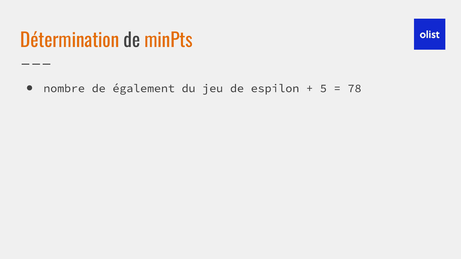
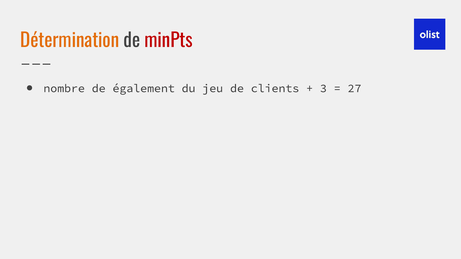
minPts colour: orange -> red
espilon: espilon -> clients
5: 5 -> 3
78: 78 -> 27
